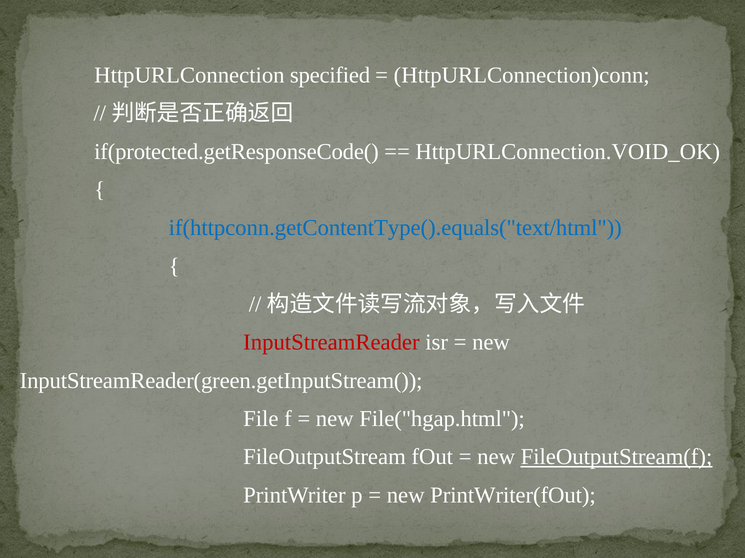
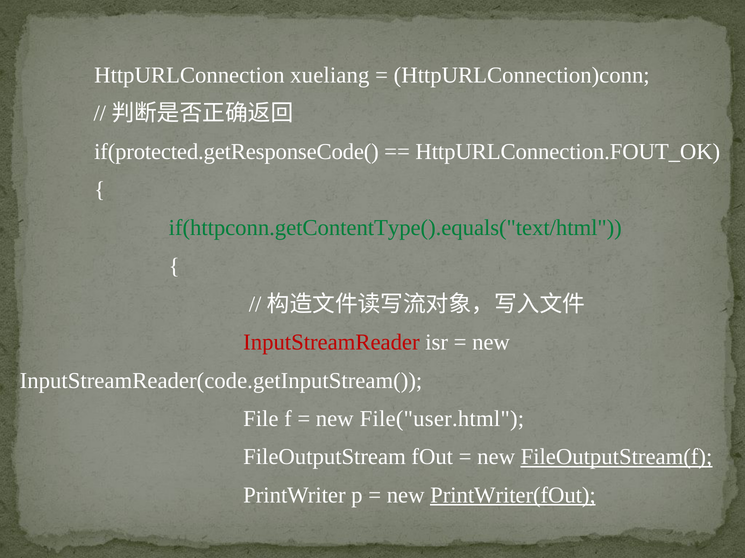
specified: specified -> xueliang
HttpURLConnection.VOID_OK: HttpURLConnection.VOID_OK -> HttpURLConnection.FOUT_OK
if(httpconn.getContentType().equals("text/html colour: blue -> green
InputStreamReader(green.getInputStream(: InputStreamReader(green.getInputStream( -> InputStreamReader(code.getInputStream(
File("hgap.html: File("hgap.html -> File("user.html
PrintWriter(fOut underline: none -> present
